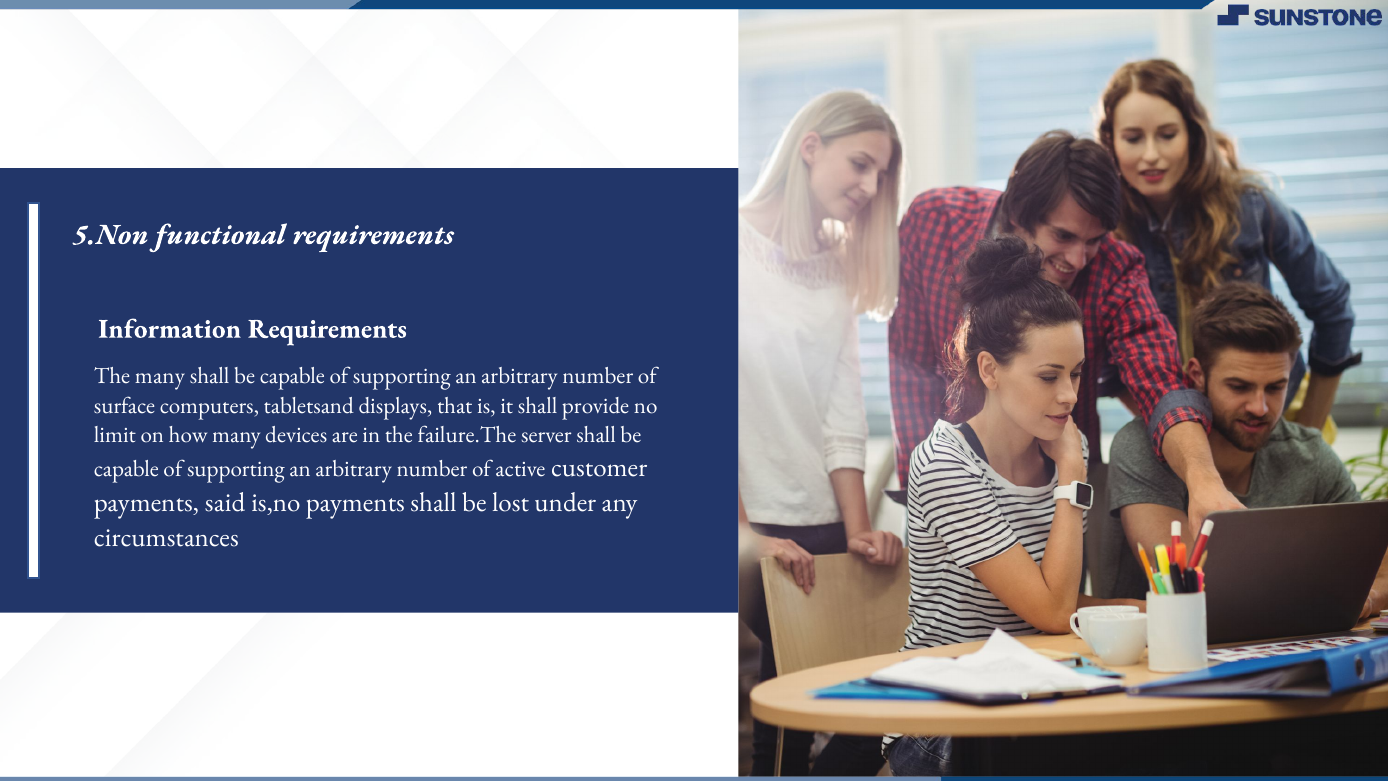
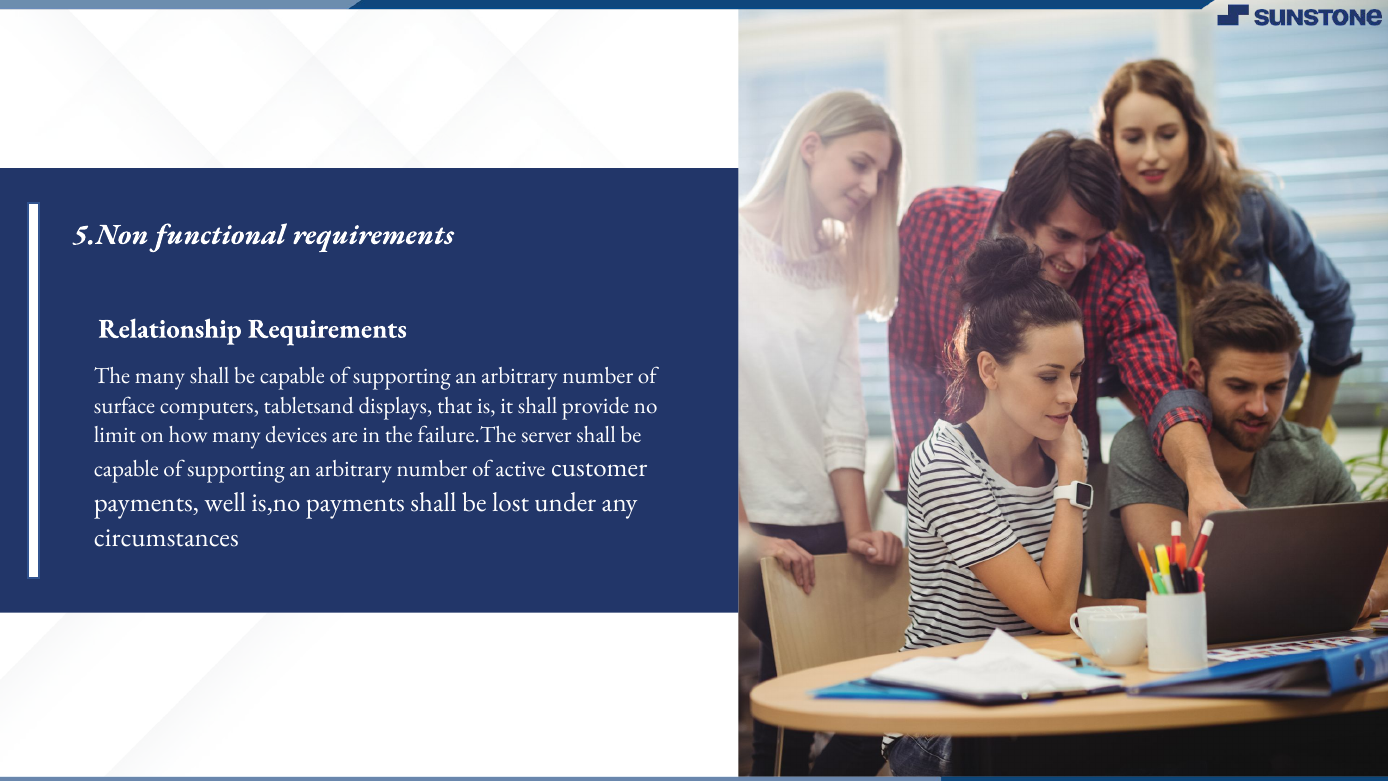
Information: Information -> Relationship
said: said -> well
